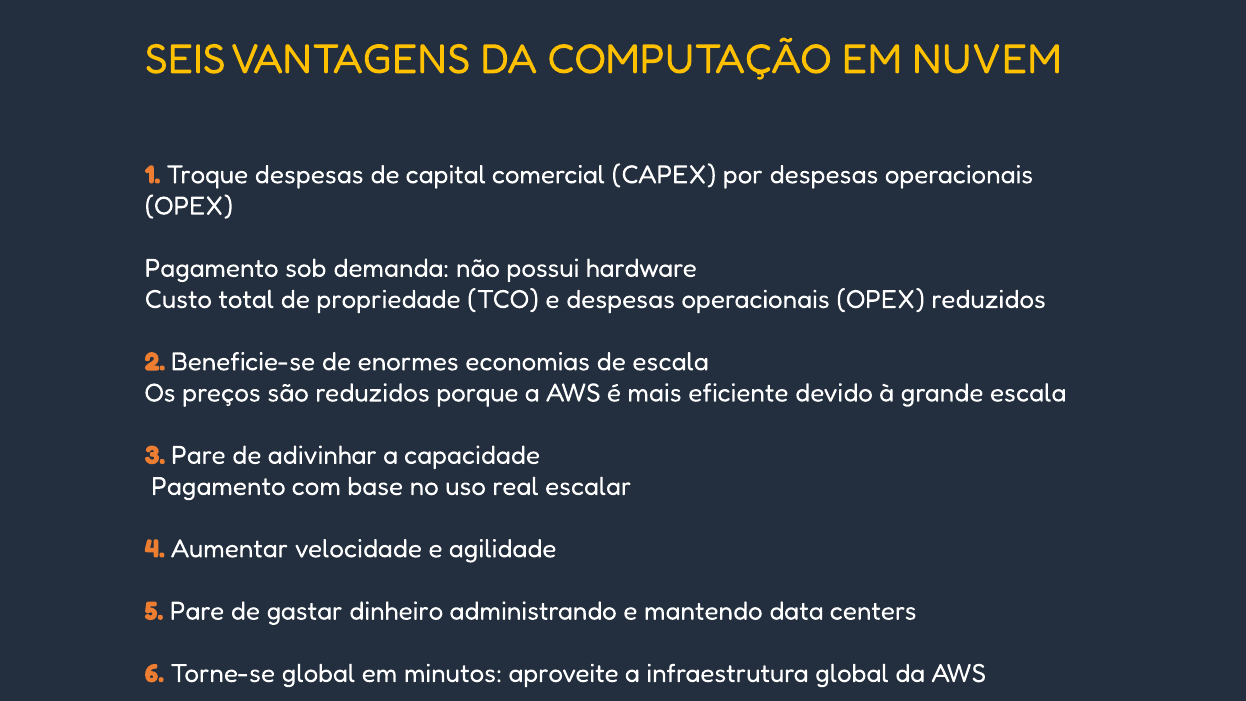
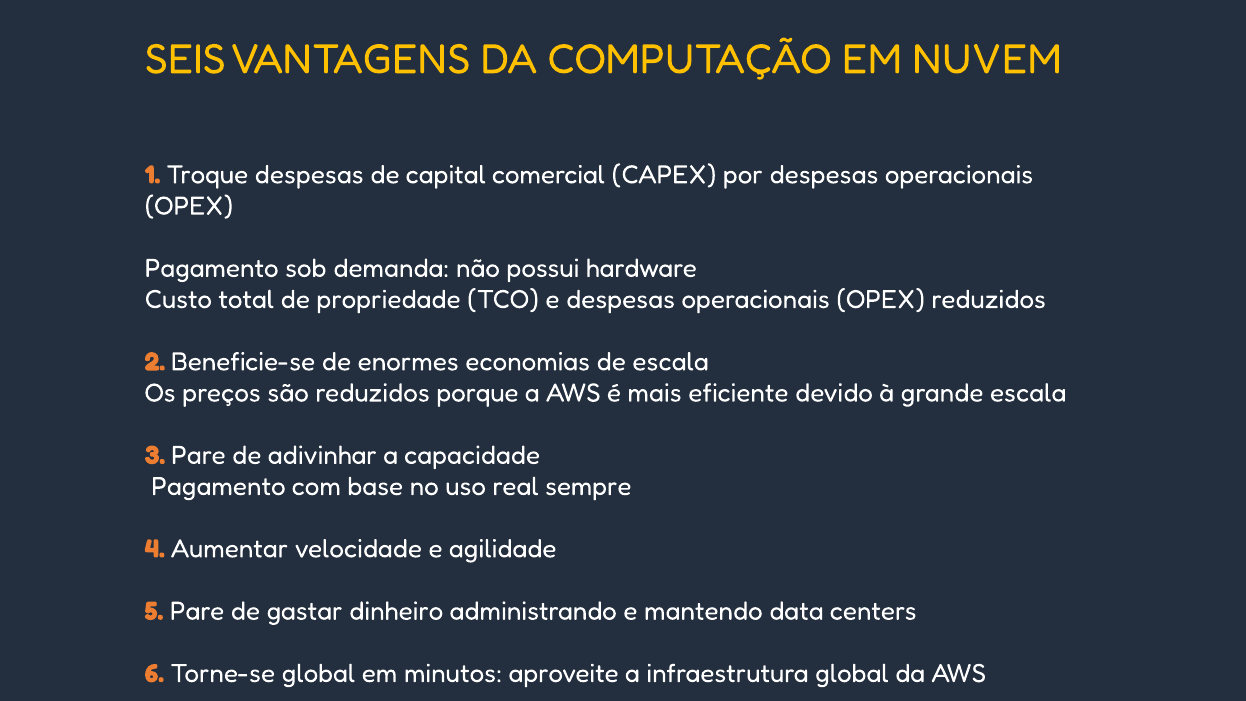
escalar: escalar -> sempre
